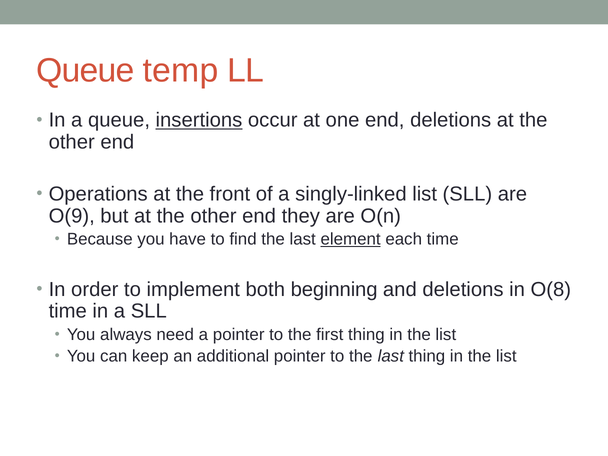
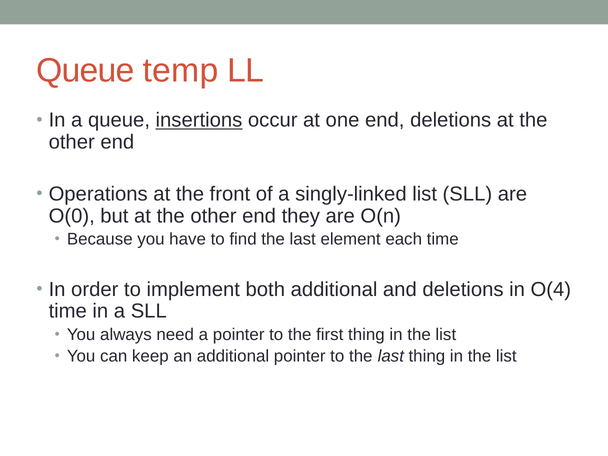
O(9: O(9 -> O(0
element underline: present -> none
both beginning: beginning -> additional
O(8: O(8 -> O(4
